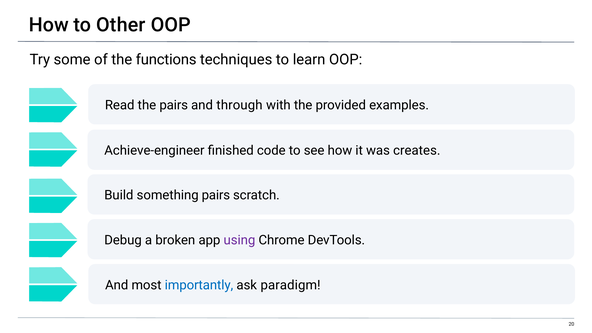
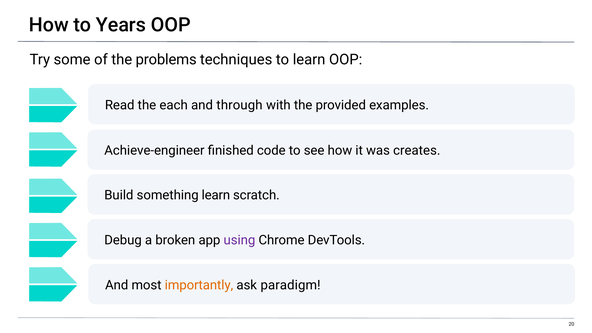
Other: Other -> Years
functions: functions -> problems
the pairs: pairs -> each
something pairs: pairs -> learn
importantly colour: blue -> orange
